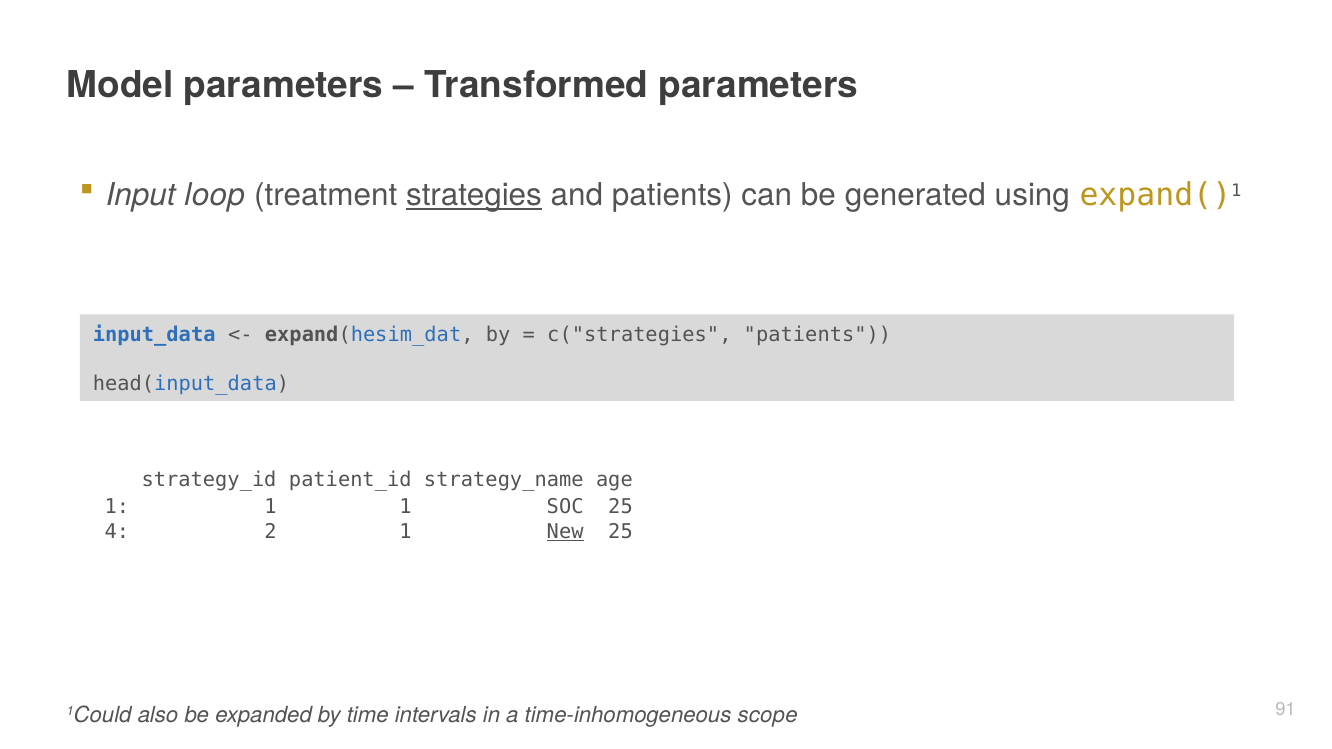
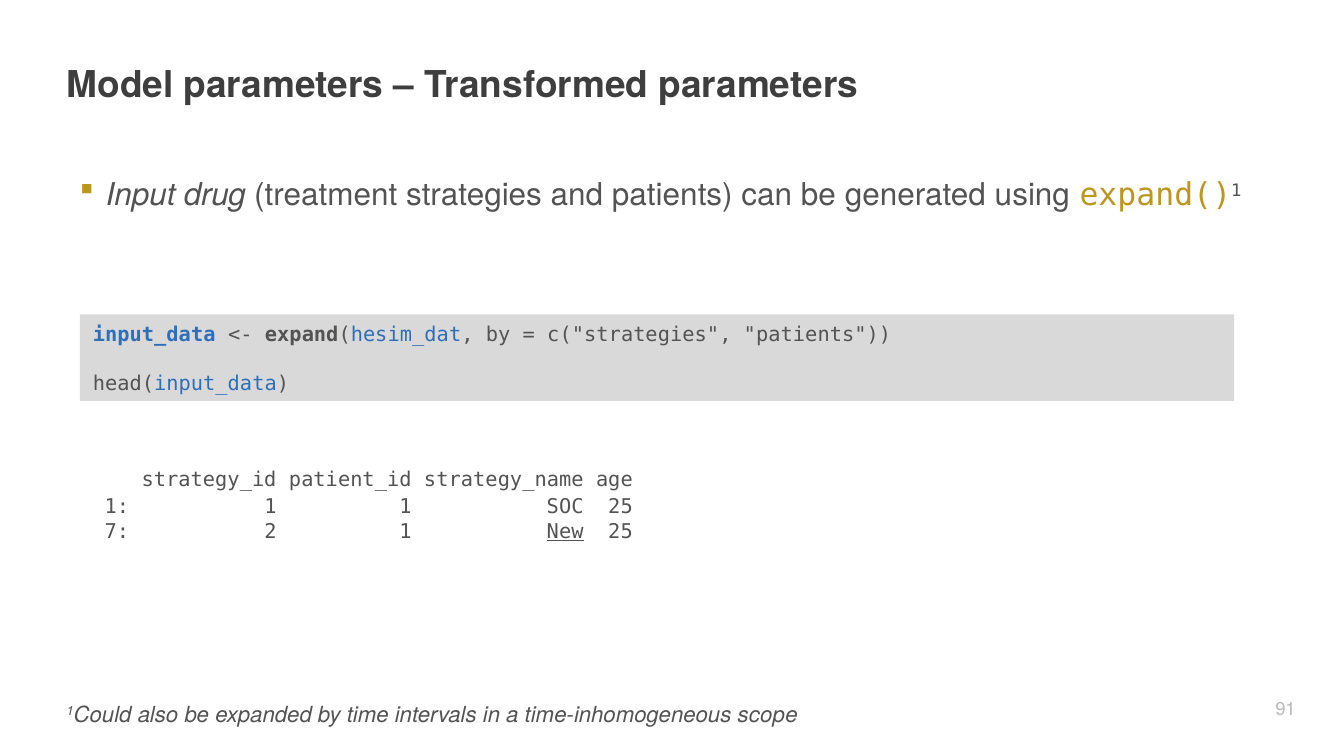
loop: loop -> drug
strategies underline: present -> none
4: 4 -> 7
